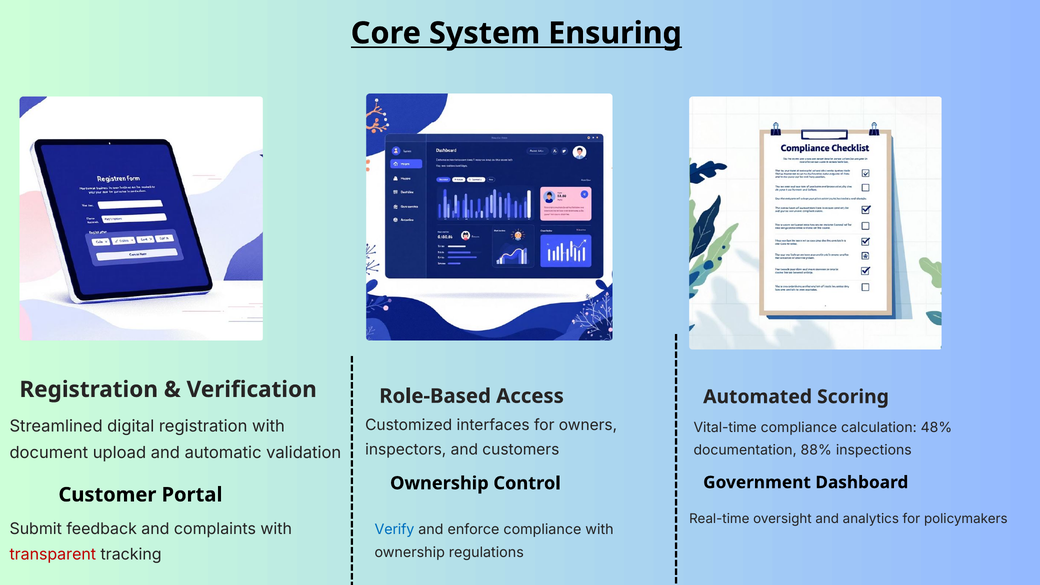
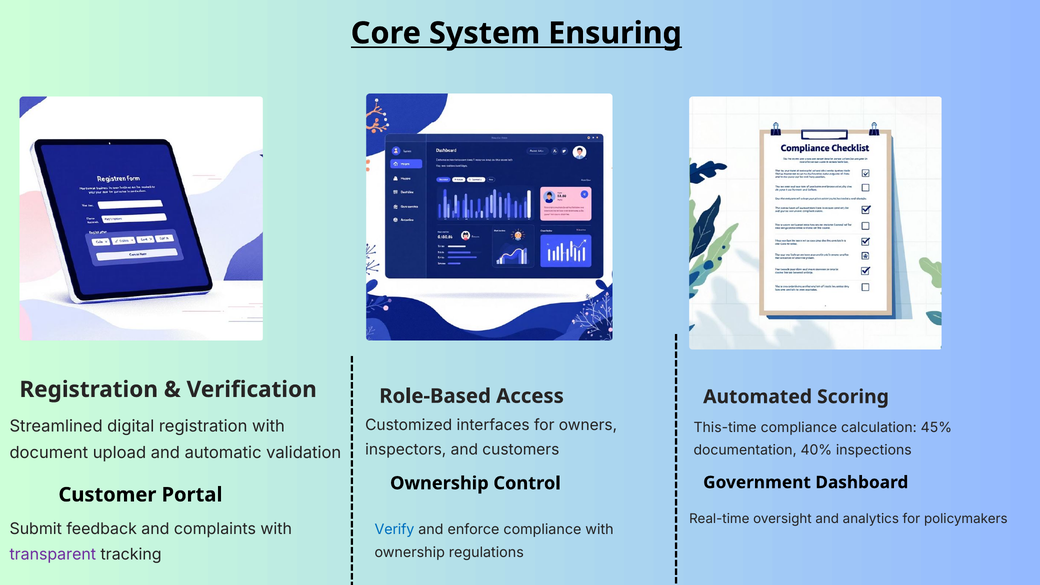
Vital-time: Vital-time -> This-time
48%: 48% -> 45%
88%: 88% -> 40%
transparent colour: red -> purple
